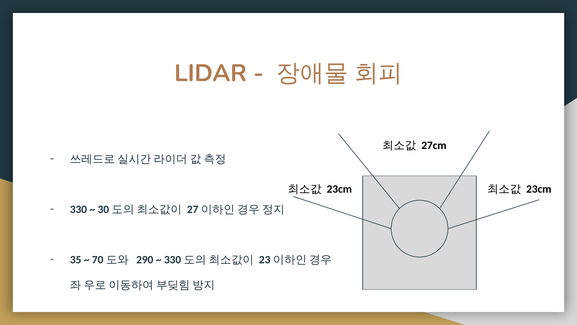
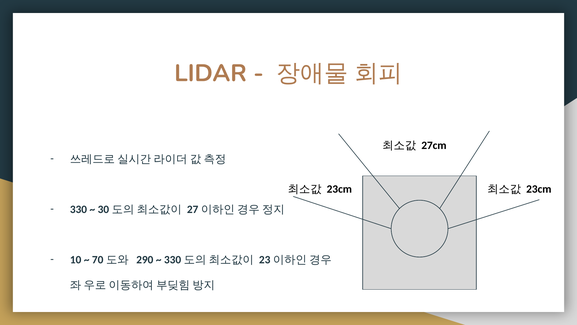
35: 35 -> 10
